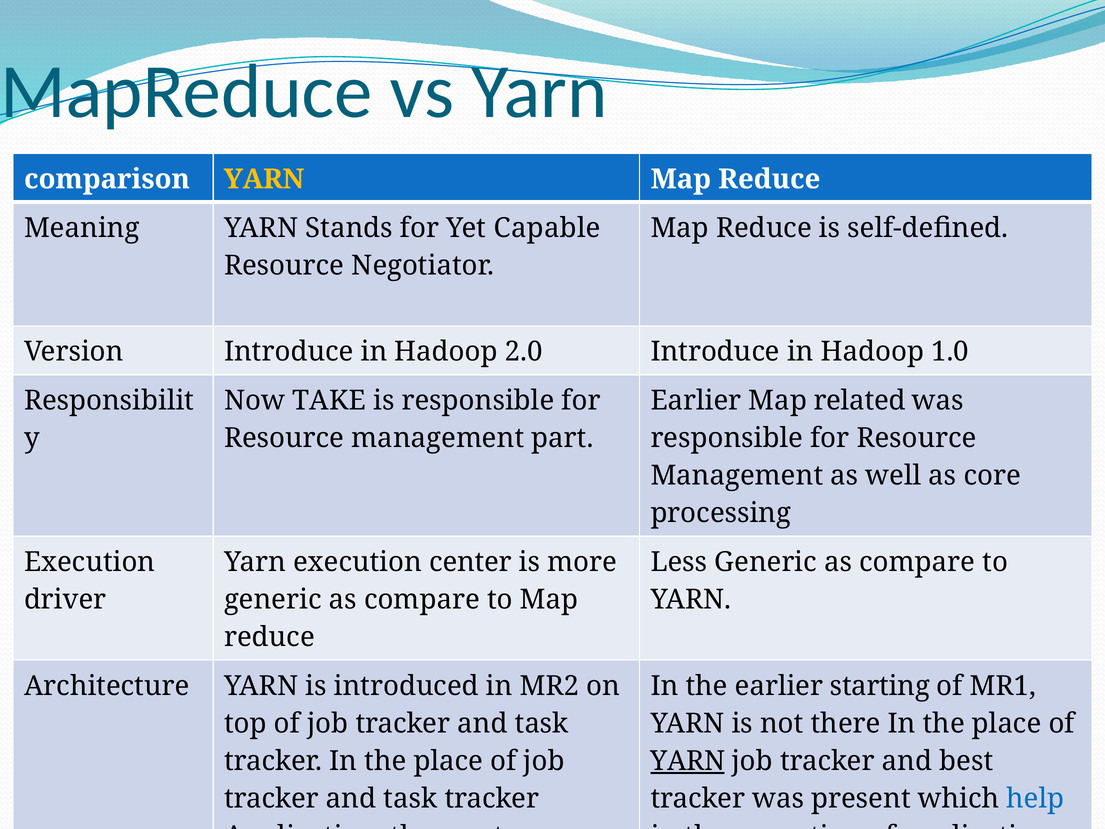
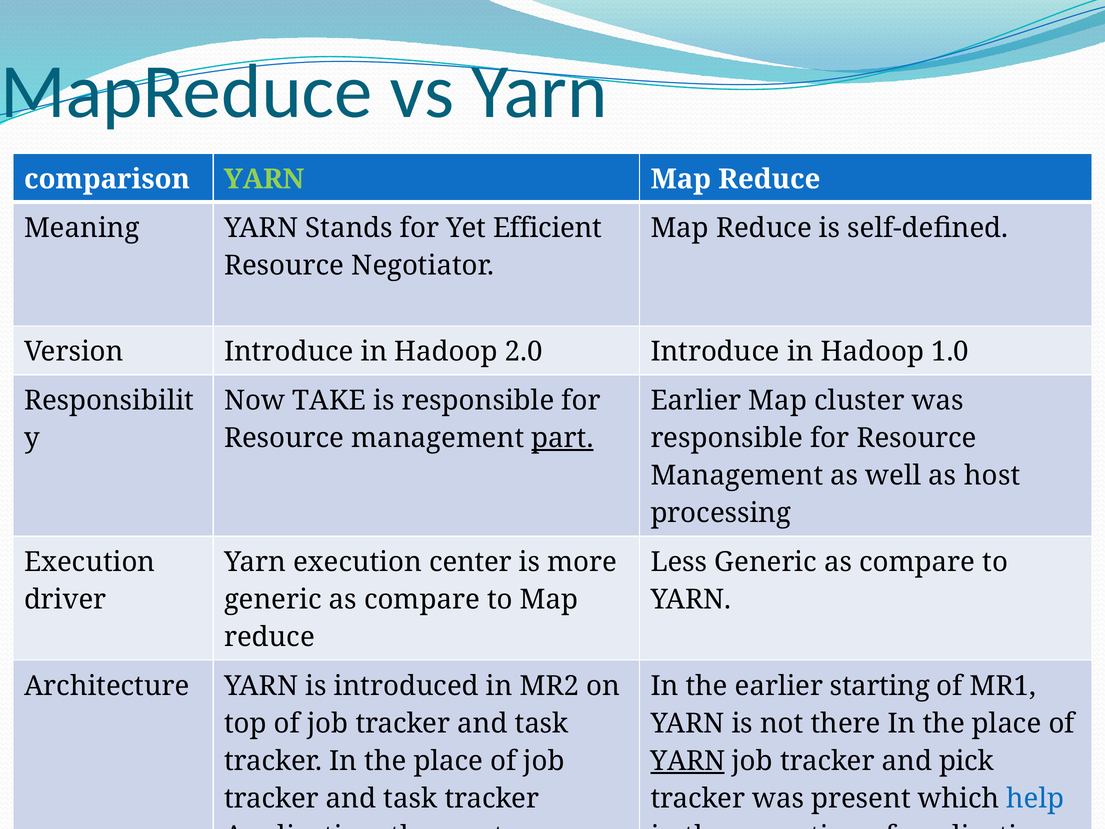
YARN at (264, 179) colour: yellow -> light green
Capable: Capable -> Efficient
related: related -> cluster
part underline: none -> present
core: core -> host
best: best -> pick
